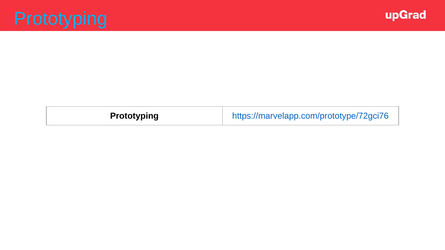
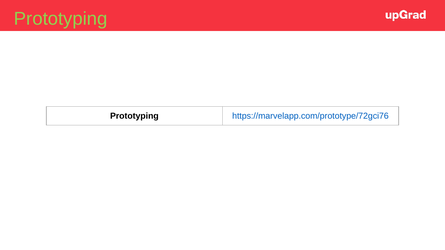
Prototyping at (61, 19) colour: light blue -> light green
